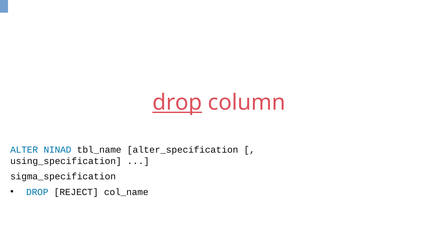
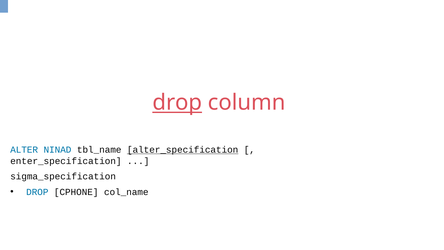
alter_specification underline: none -> present
using_specification: using_specification -> enter_specification
REJECT: REJECT -> CPHONE
